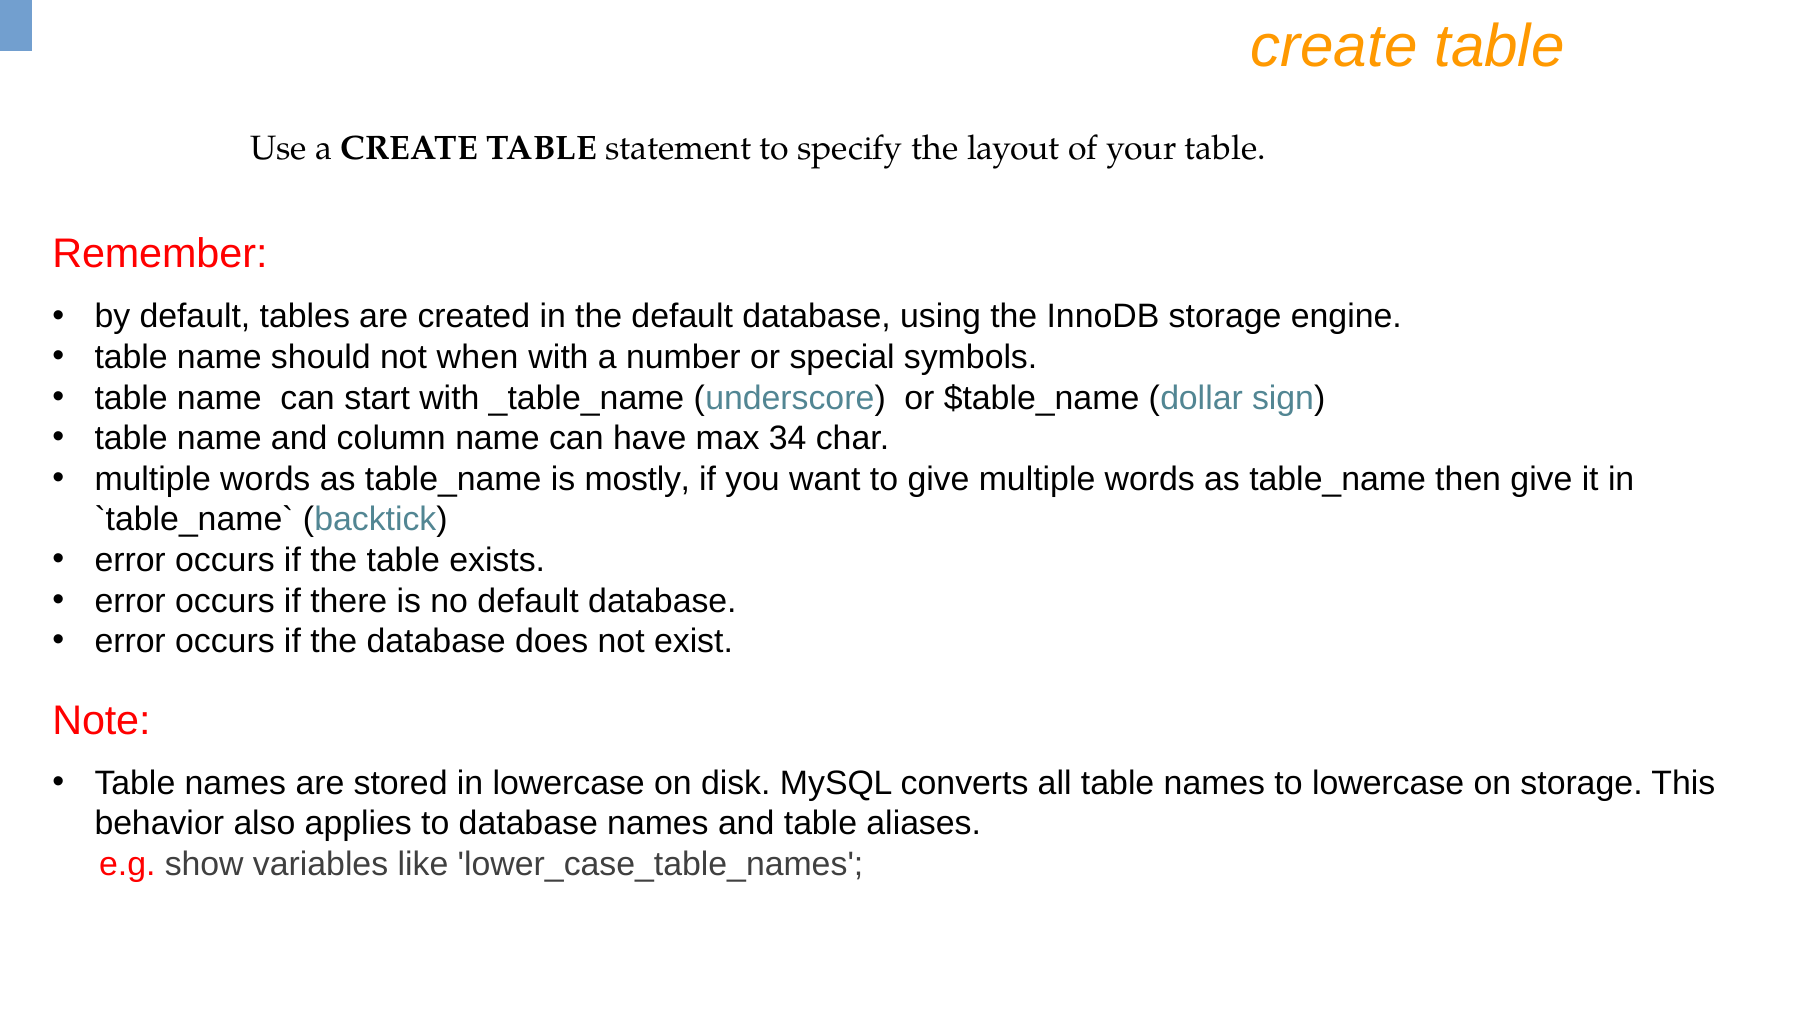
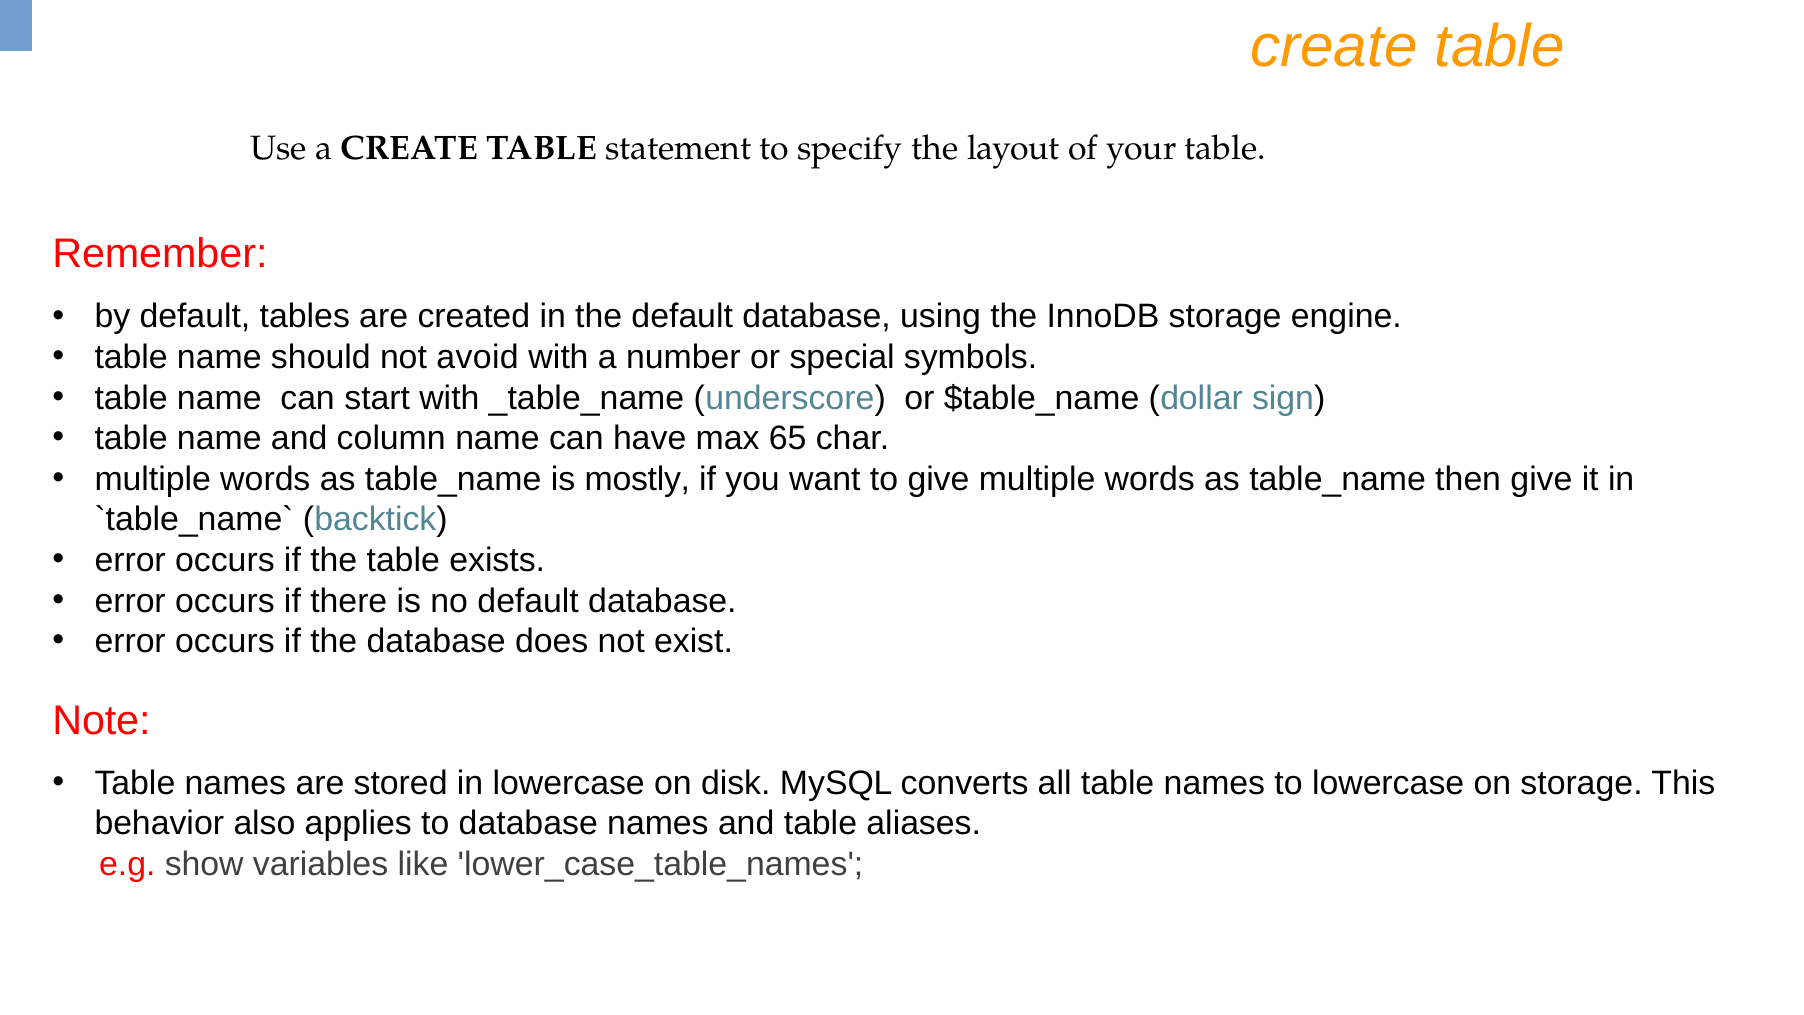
when: when -> avoid
34: 34 -> 65
